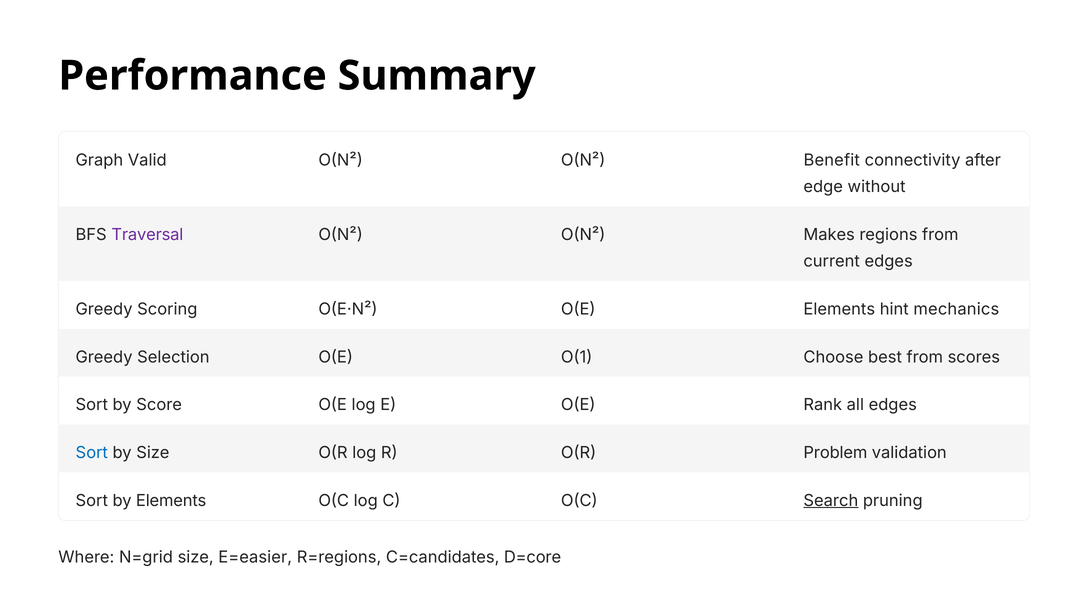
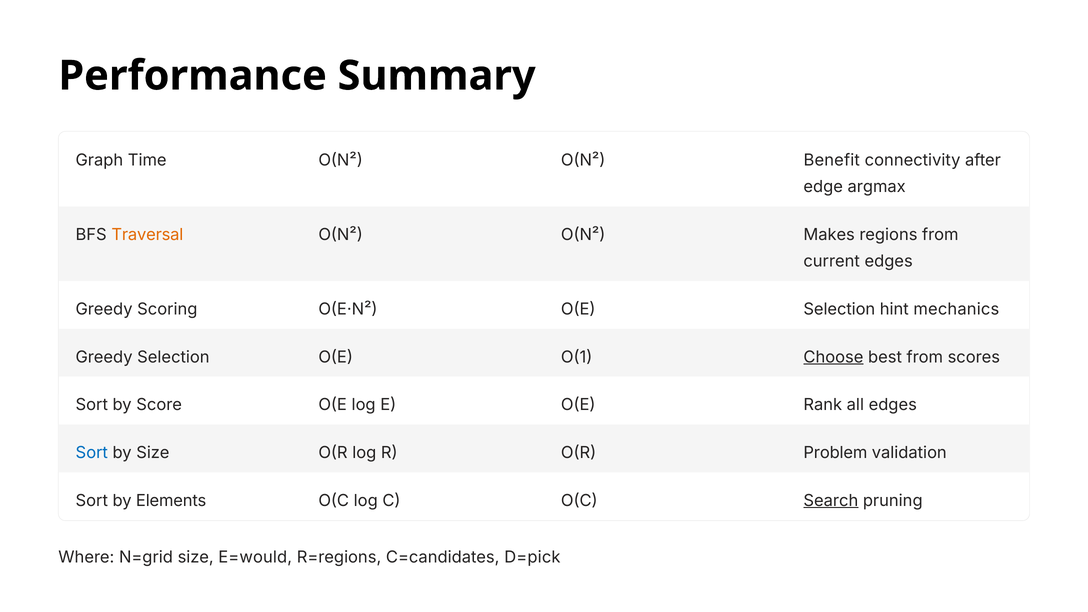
Valid: Valid -> Time
without: without -> argmax
Traversal colour: purple -> orange
O(E Elements: Elements -> Selection
Choose underline: none -> present
E=easier: E=easier -> E=would
D=core: D=core -> D=pick
